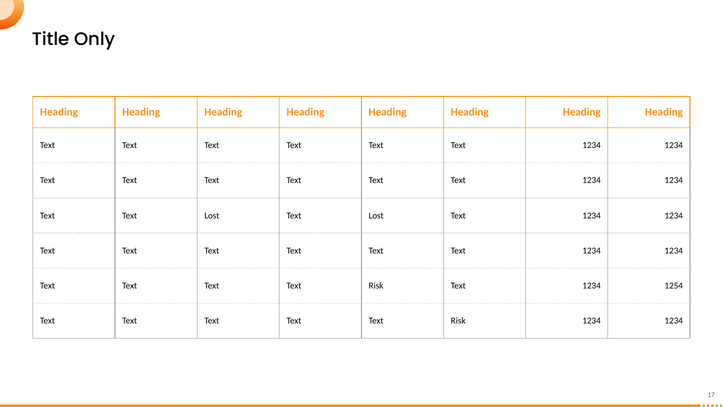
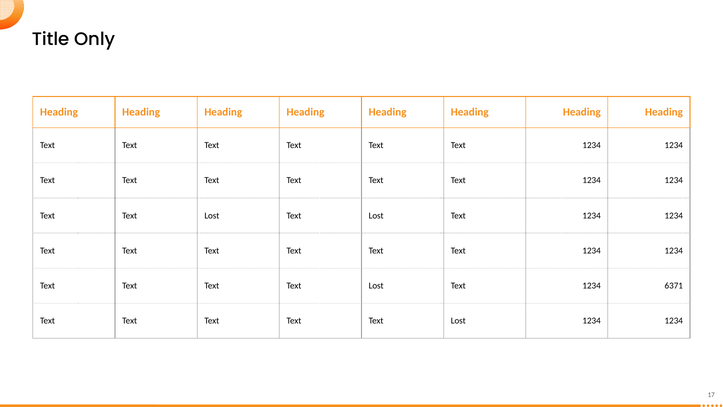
Risk at (376, 286): Risk -> Lost
1254: 1254 -> 6371
Risk at (458, 321): Risk -> Lost
